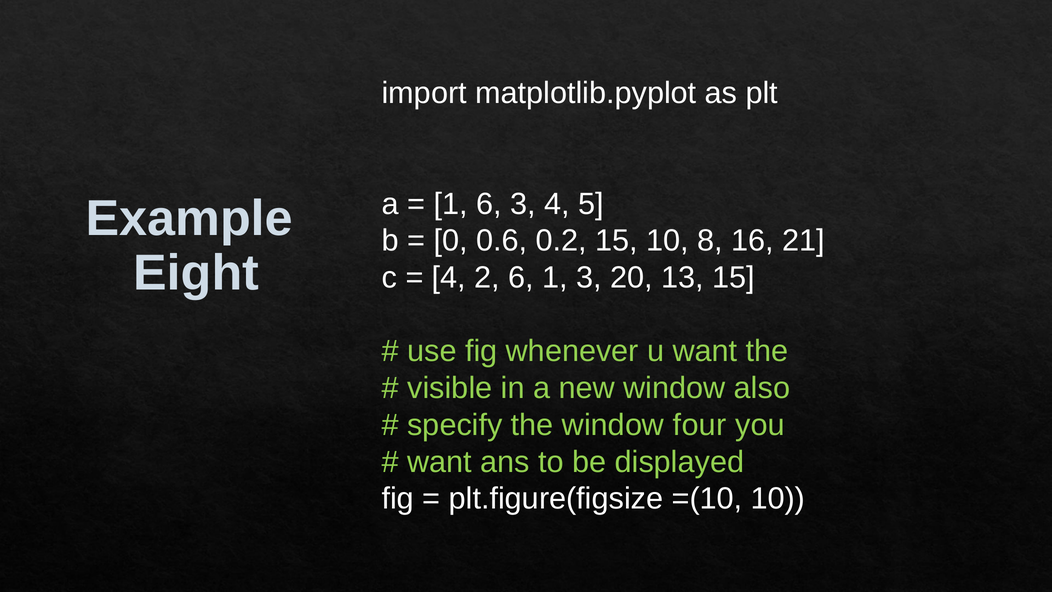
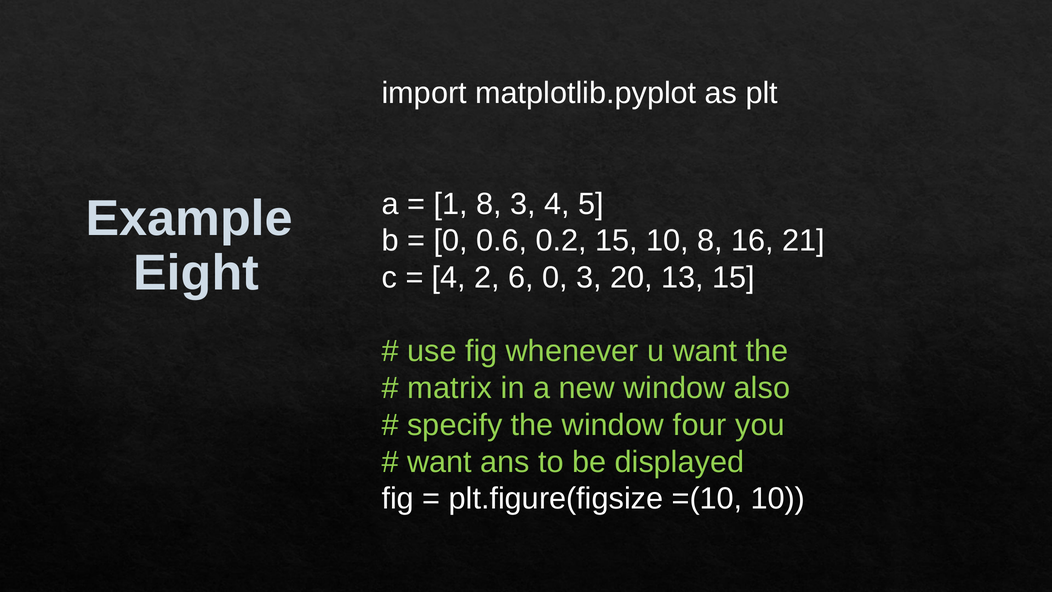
1 6: 6 -> 8
6 1: 1 -> 0
visible: visible -> matrix
